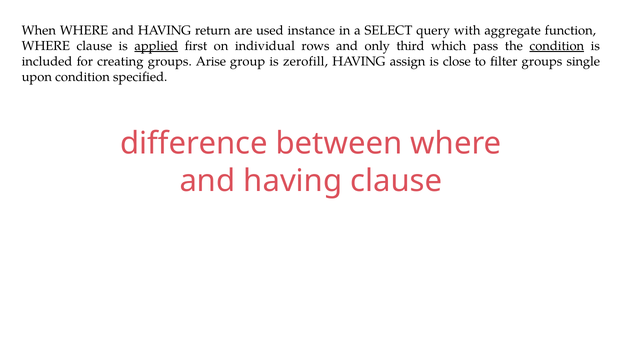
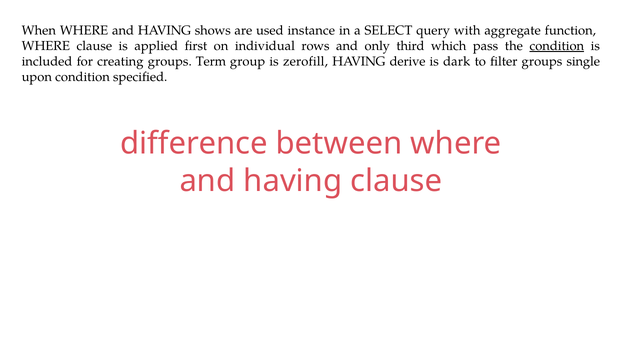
return: return -> shows
applied underline: present -> none
Arise: Arise -> Term
assign: assign -> derive
close: close -> dark
